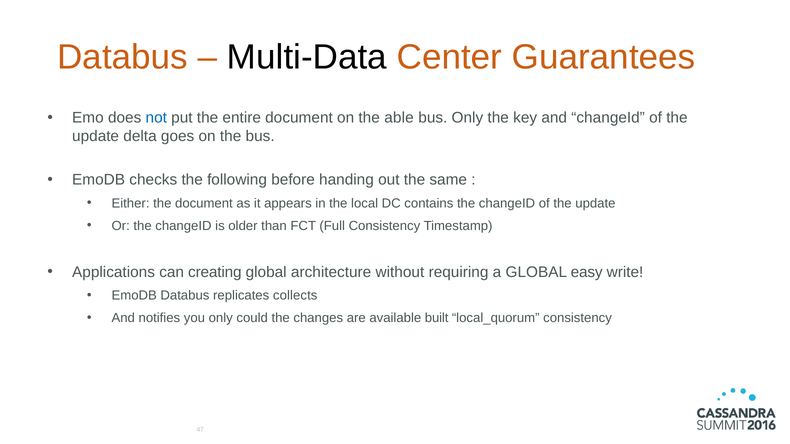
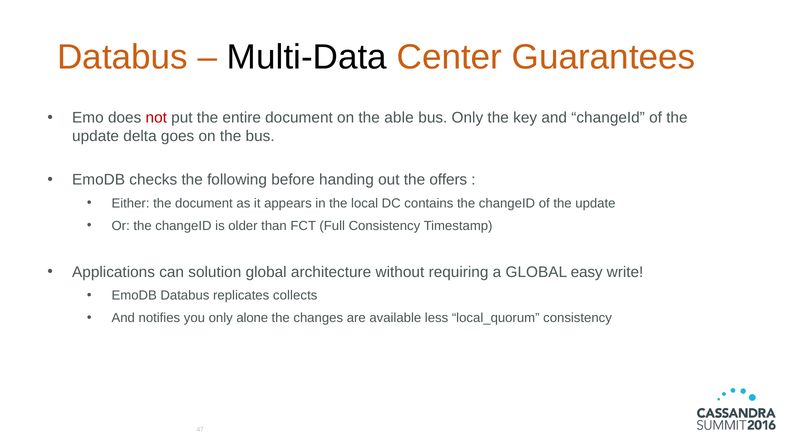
not colour: blue -> red
same: same -> offers
creating: creating -> solution
could: could -> alone
built: built -> less
